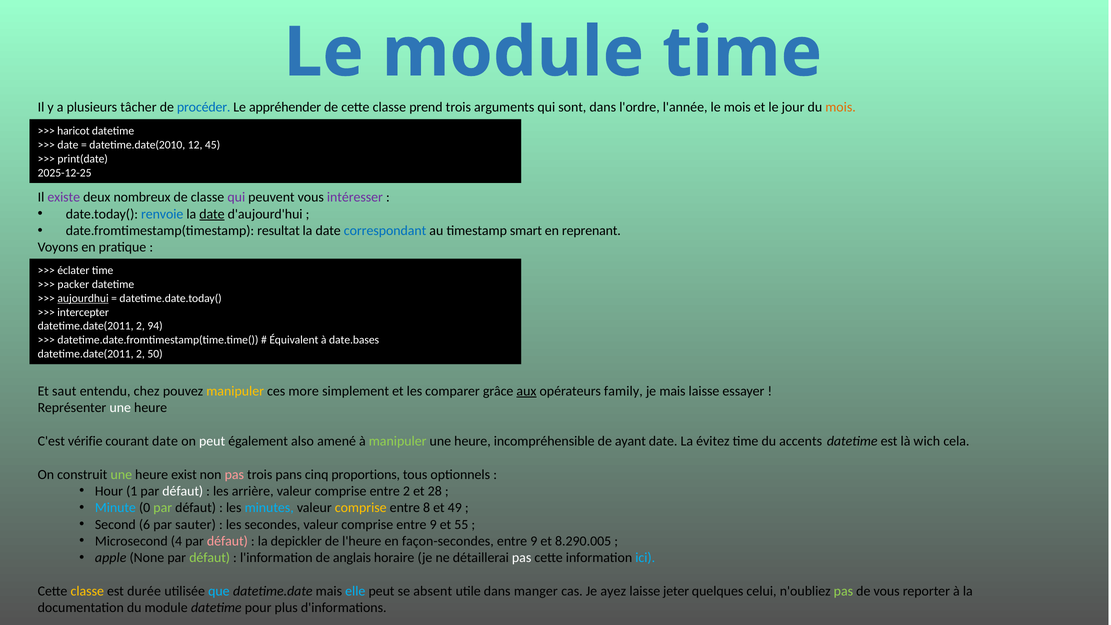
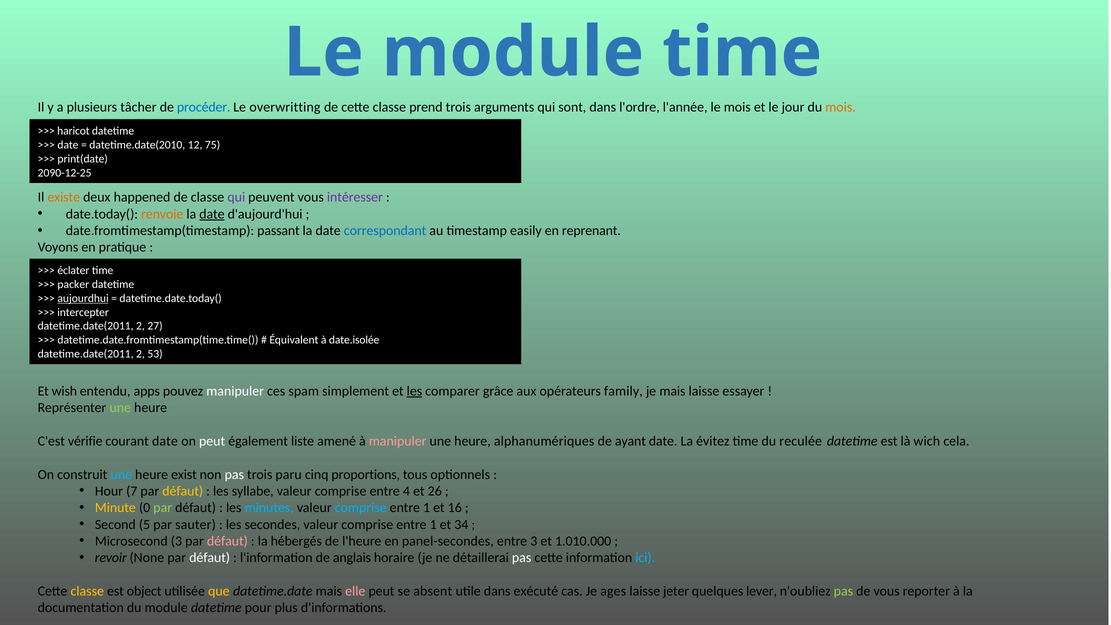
appréhender: appréhender -> overwritting
45: 45 -> 75
2025-12-25: 2025-12-25 -> 2090-12-25
existe colour: purple -> orange
nombreux: nombreux -> happened
renvoie colour: blue -> orange
resultat: resultat -> passant
smart: smart -> easily
94: 94 -> 27
date.bases: date.bases -> date.isolée
50: 50 -> 53
saut: saut -> wish
chez: chez -> apps
manipuler at (235, 391) colour: yellow -> white
more: more -> spam
les at (414, 391) underline: none -> present
aux underline: present -> none
une at (120, 408) colour: white -> light green
also: also -> liste
manipuler at (398, 441) colour: light green -> pink
incompréhensible: incompréhensible -> alphanumériques
accents: accents -> reculée
une at (121, 474) colour: light green -> light blue
pas at (234, 474) colour: pink -> white
pans: pans -> paru
1: 1 -> 7
défaut at (183, 491) colour: white -> yellow
arrière: arrière -> syllabe
entre 2: 2 -> 4
28: 28 -> 26
Minute colour: light blue -> yellow
comprise at (361, 508) colour: yellow -> light blue
8 at (427, 508): 8 -> 1
49: 49 -> 16
6: 6 -> 5
9 at (433, 524): 9 -> 1
55: 55 -> 34
Microsecond 4: 4 -> 3
depickler: depickler -> hébergés
façon-secondes: façon-secondes -> panel-secondes
9 at (534, 541): 9 -> 3
8.290.005: 8.290.005 -> 1.010.000
apple: apple -> revoir
défaut at (210, 558) colour: light green -> white
durée: durée -> object
que colour: light blue -> yellow
elle colour: light blue -> pink
manger: manger -> exécuté
ayez: ayez -> ages
celui: celui -> lever
